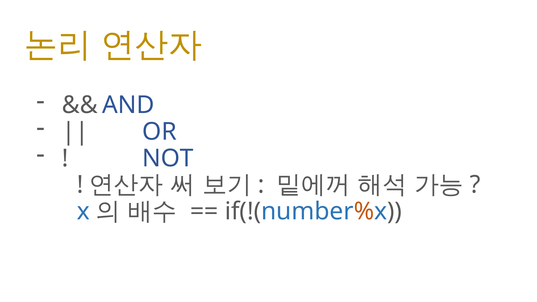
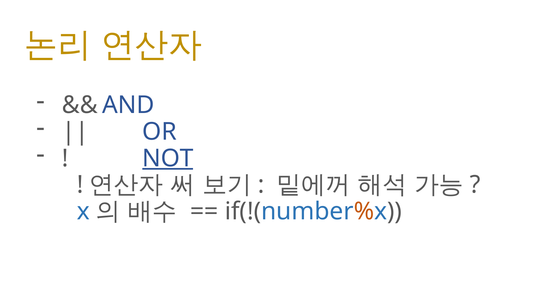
NOT underline: none -> present
